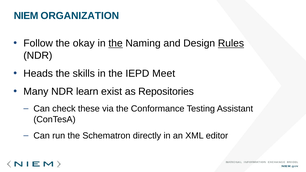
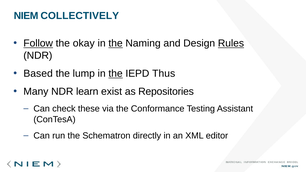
ORGANIZATION: ORGANIZATION -> COLLECTIVELY
Follow underline: none -> present
Heads: Heads -> Based
skills: skills -> lump
the at (116, 74) underline: none -> present
Meet: Meet -> Thus
